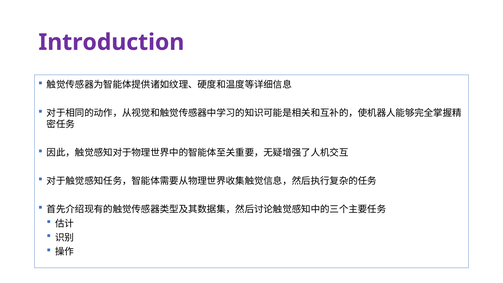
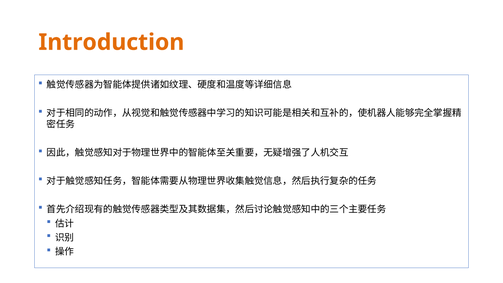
Introduction colour: purple -> orange
